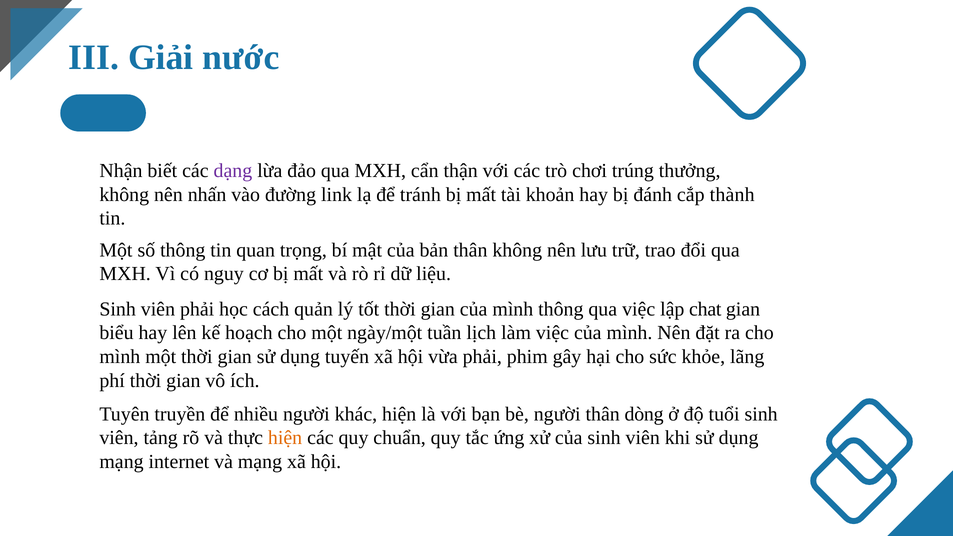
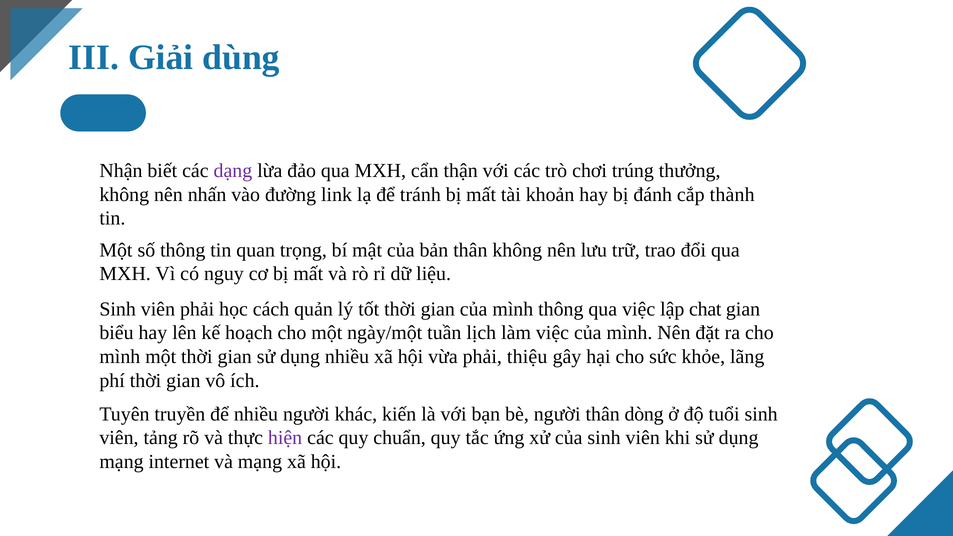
nước: nước -> dùng
dụng tuyến: tuyến -> nhiều
phim: phim -> thiệu
khác hiện: hiện -> kiến
hiện at (285, 438) colour: orange -> purple
